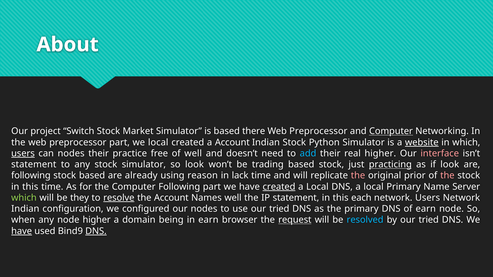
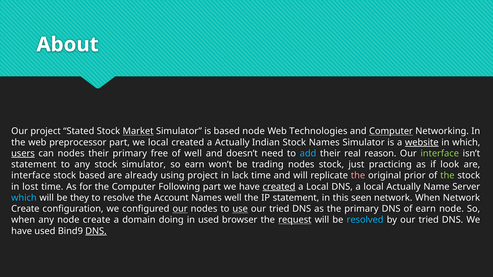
Switch: Switch -> Stated
Market underline: none -> present
based there: there -> node
Preprocessor at (318, 131): Preprocessor -> Technologies
a Account: Account -> Actually
Stock Python: Python -> Names
their practice: practice -> primary
real higher: higher -> reason
interface at (440, 154) colour: pink -> light green
so look: look -> earn
trading based: based -> nodes
practicing underline: present -> none
following at (31, 176): following -> interface
using reason: reason -> project
the at (447, 176) colour: pink -> light green
this at (30, 187): this -> lost
local Primary: Primary -> Actually
which at (24, 198) colour: light green -> light blue
resolve underline: present -> none
each: each -> seen
network Users: Users -> When
Indian at (25, 209): Indian -> Create
our at (180, 209) underline: none -> present
use underline: none -> present
node higher: higher -> create
being: being -> doing
in earn: earn -> used
have at (22, 231) underline: present -> none
